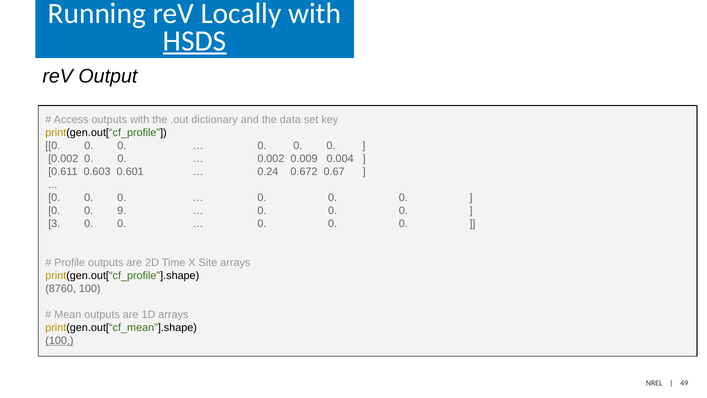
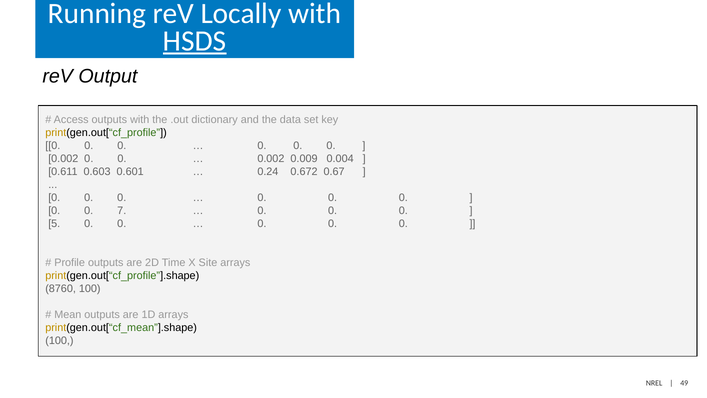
9: 9 -> 7
3: 3 -> 5
100 at (59, 340) underline: present -> none
